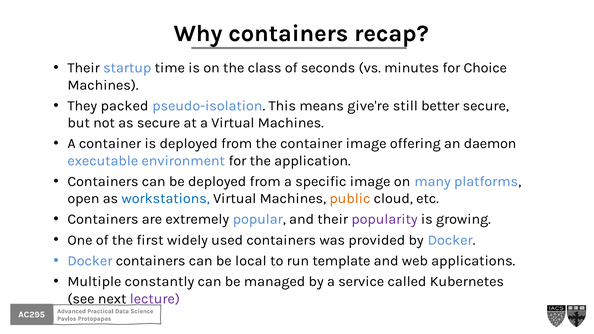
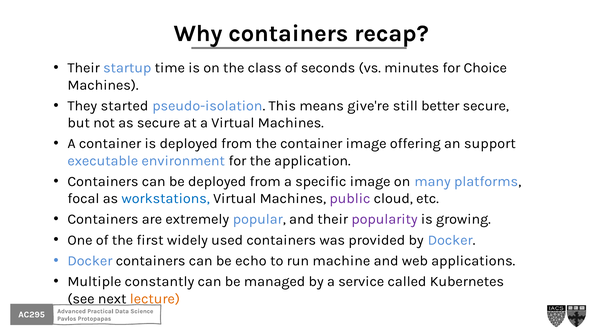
packed: packed -> started
daemon: daemon -> support
open: open -> focal
public colour: orange -> purple
local: local -> echo
template: template -> machine
lecture colour: purple -> orange
